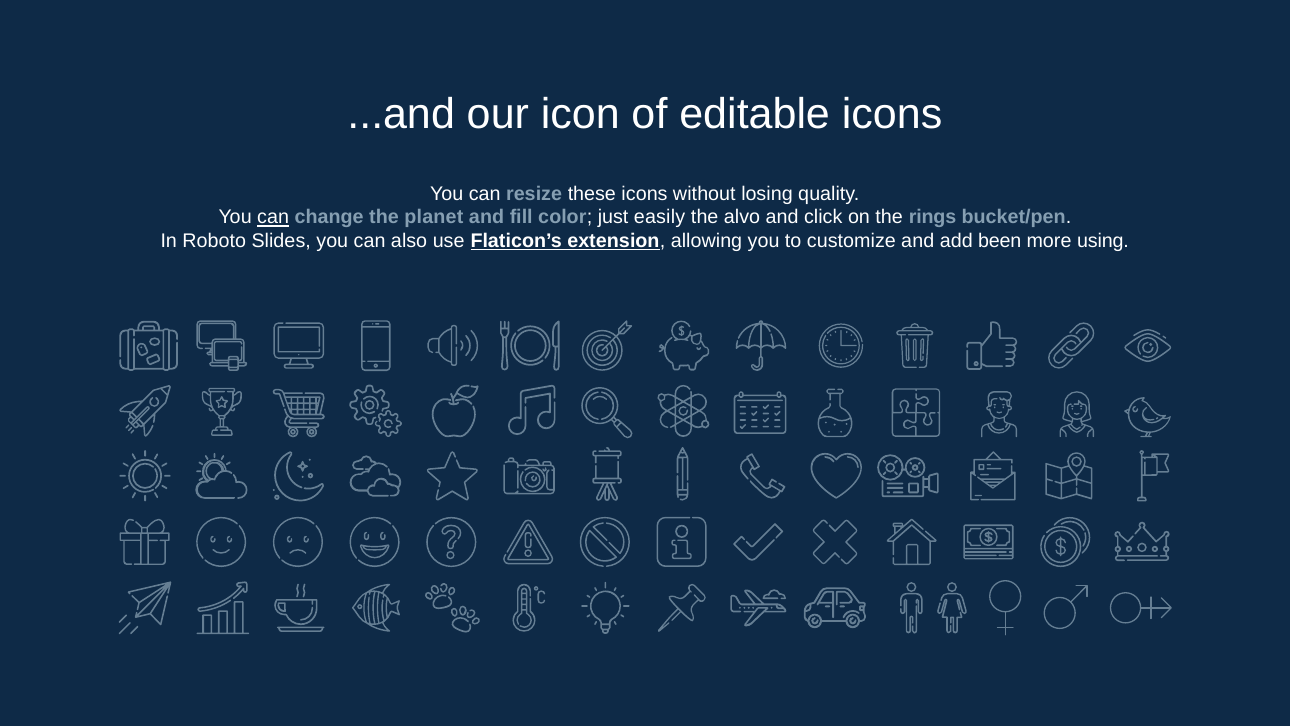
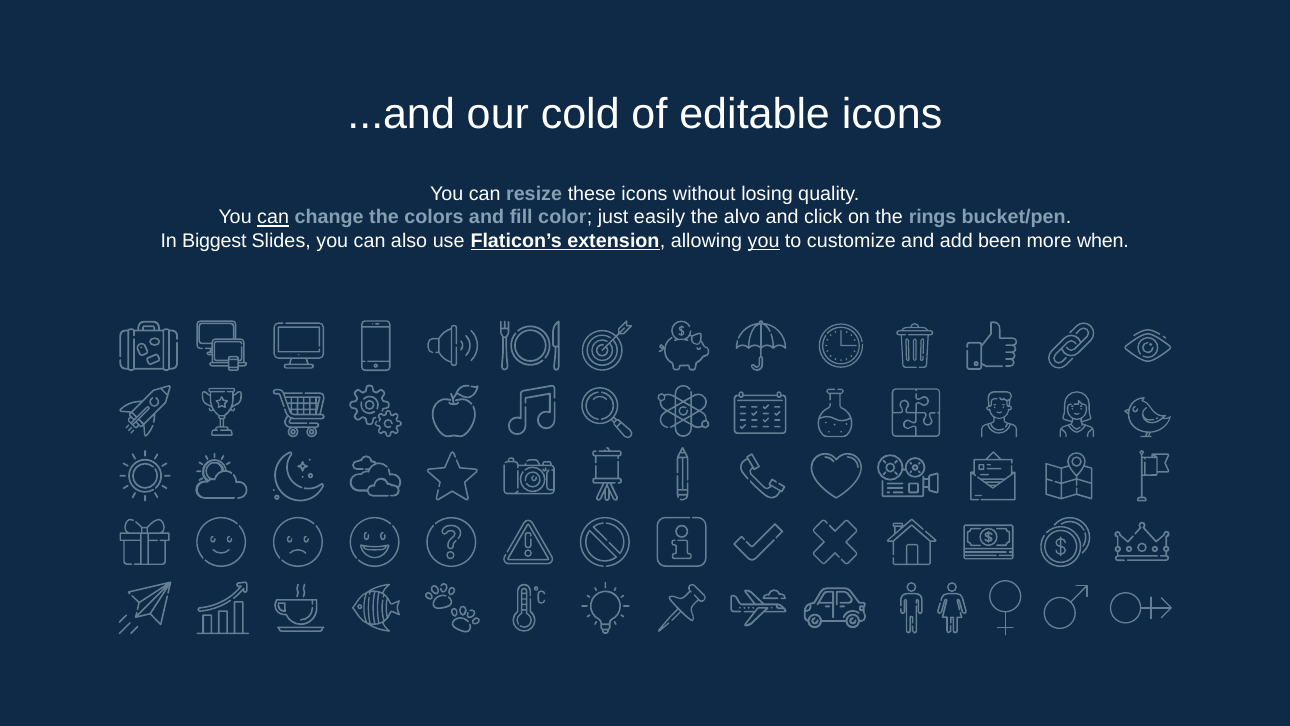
icon: icon -> cold
planet: planet -> colors
Roboto: Roboto -> Biggest
you at (764, 241) underline: none -> present
using: using -> when
